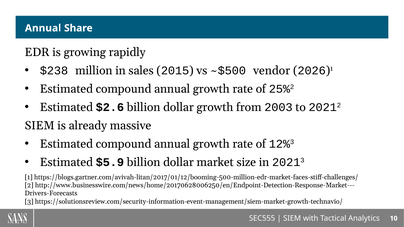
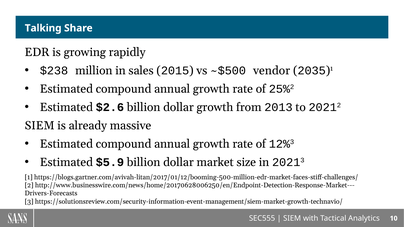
Annual at (43, 28): Annual -> Talking
2026: 2026 -> 2035
2003: 2003 -> 2013
